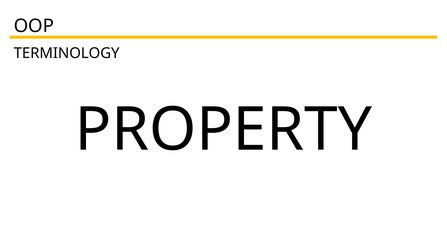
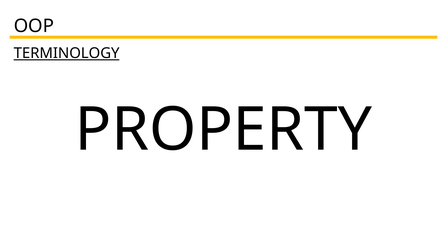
TERMINOLOGY underline: none -> present
